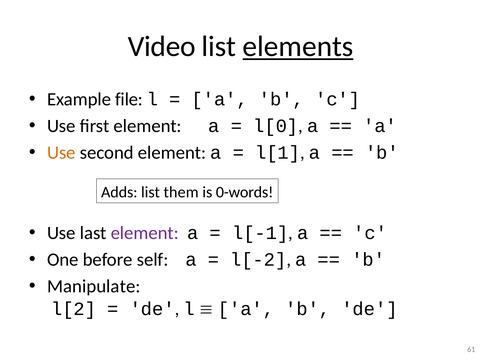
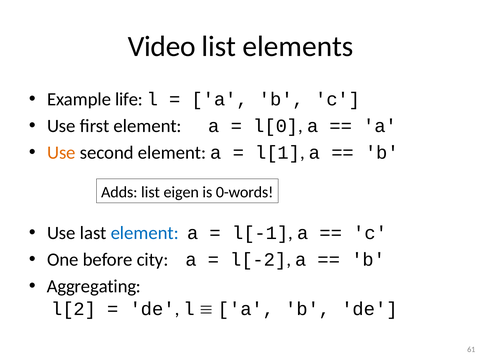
elements underline: present -> none
file: file -> life
them: them -> eigen
element at (145, 233) colour: purple -> blue
self: self -> city
Manipulate: Manipulate -> Aggregating
